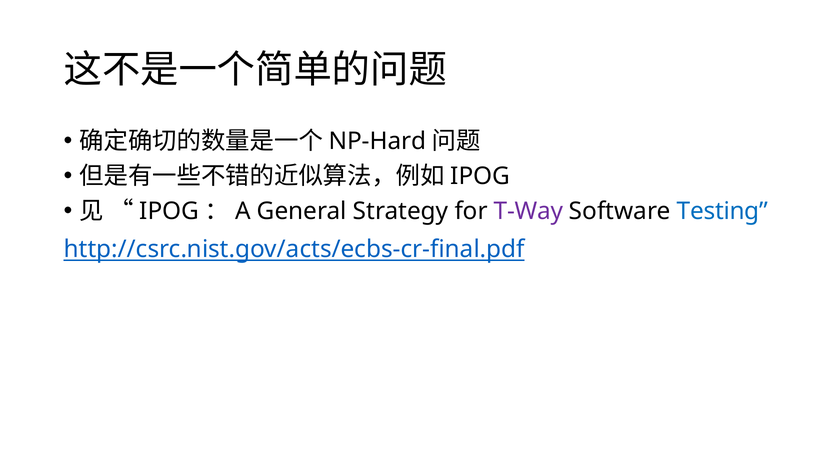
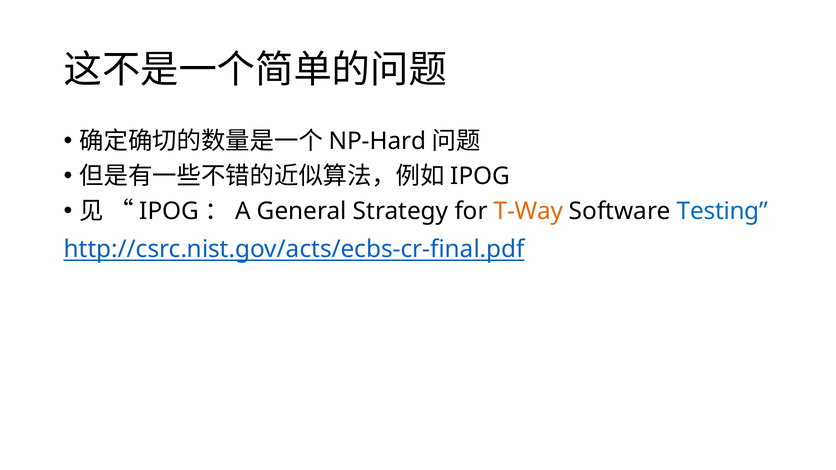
T-Way colour: purple -> orange
